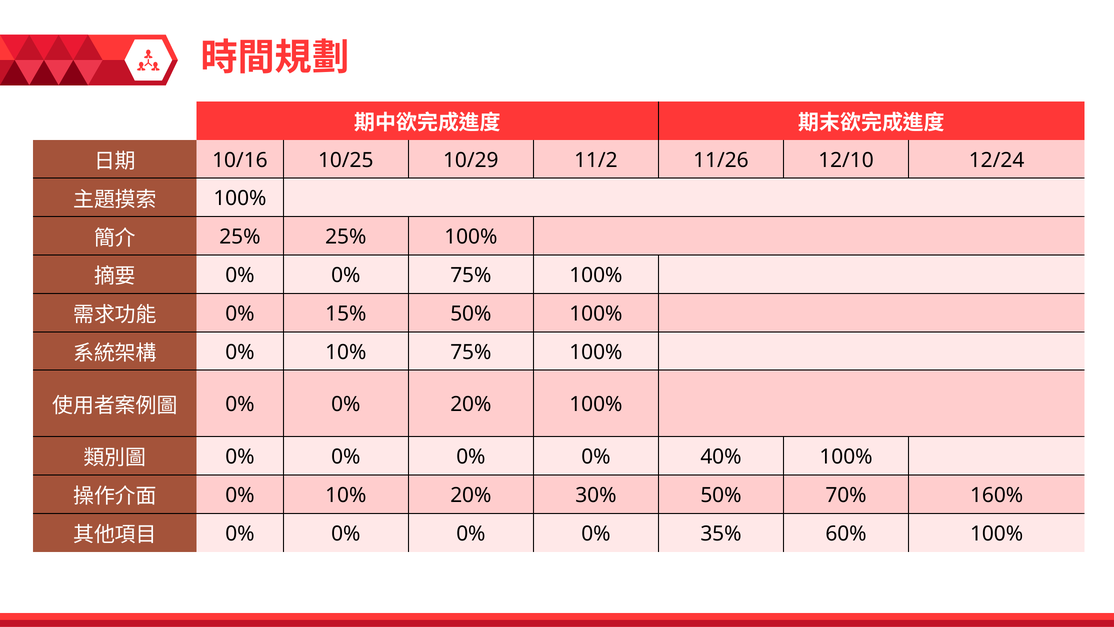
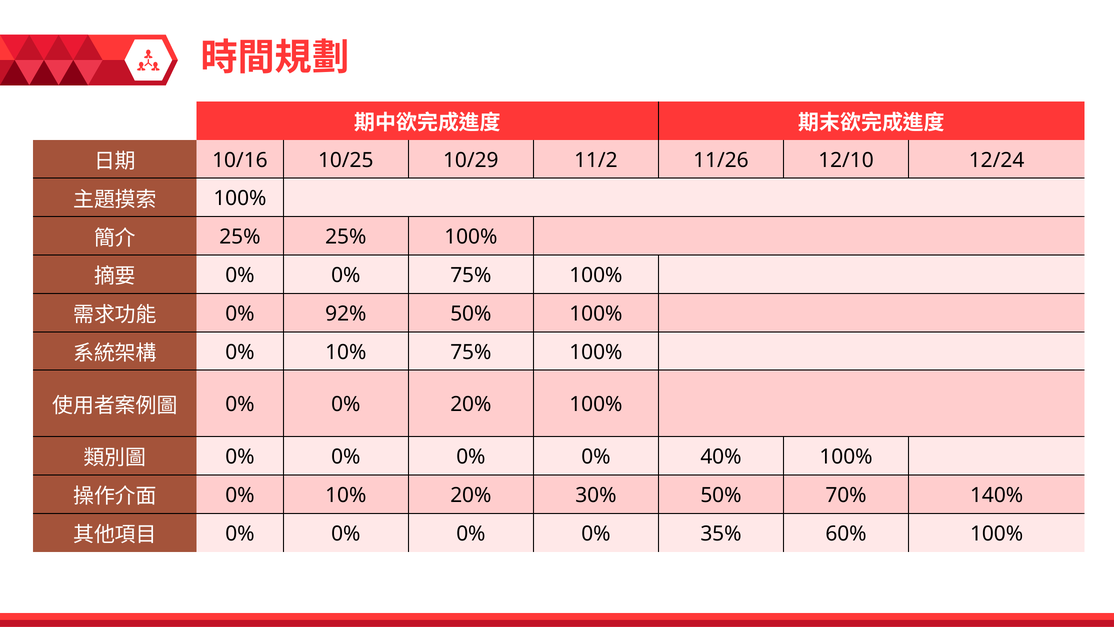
15%: 15% -> 92%
160%: 160% -> 140%
